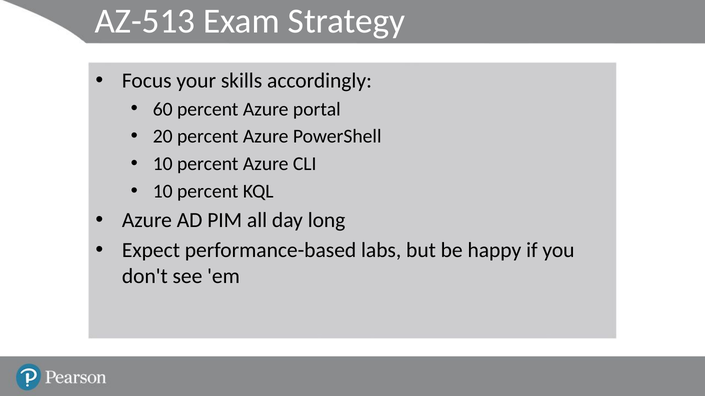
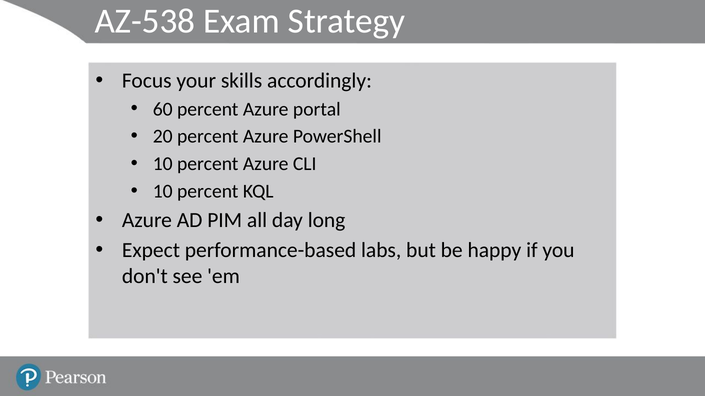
AZ-513: AZ-513 -> AZ-538
